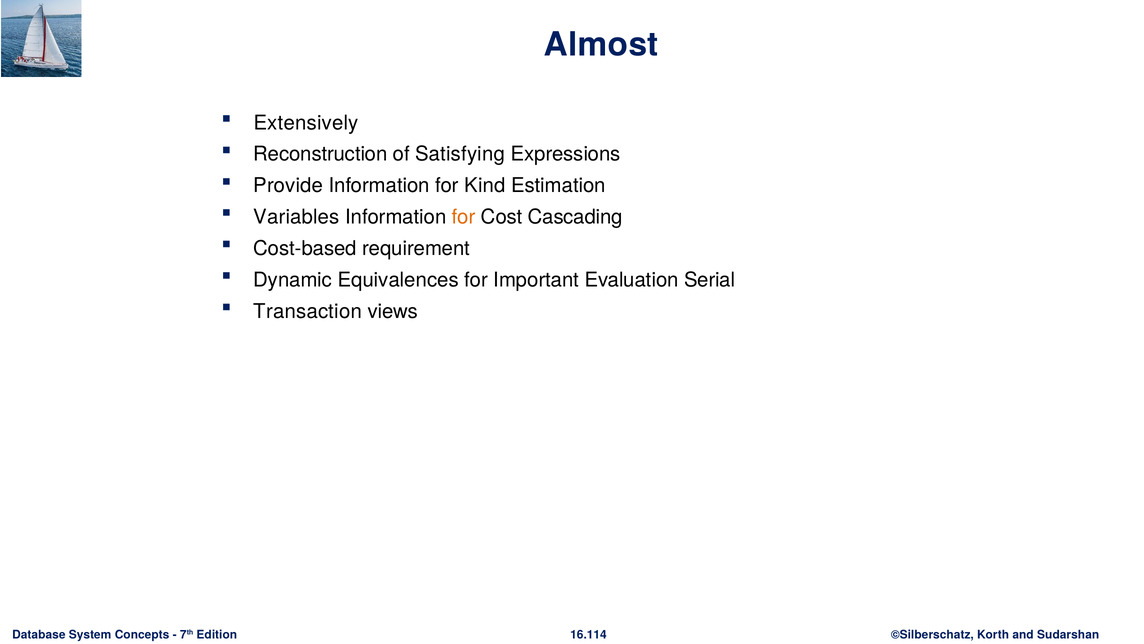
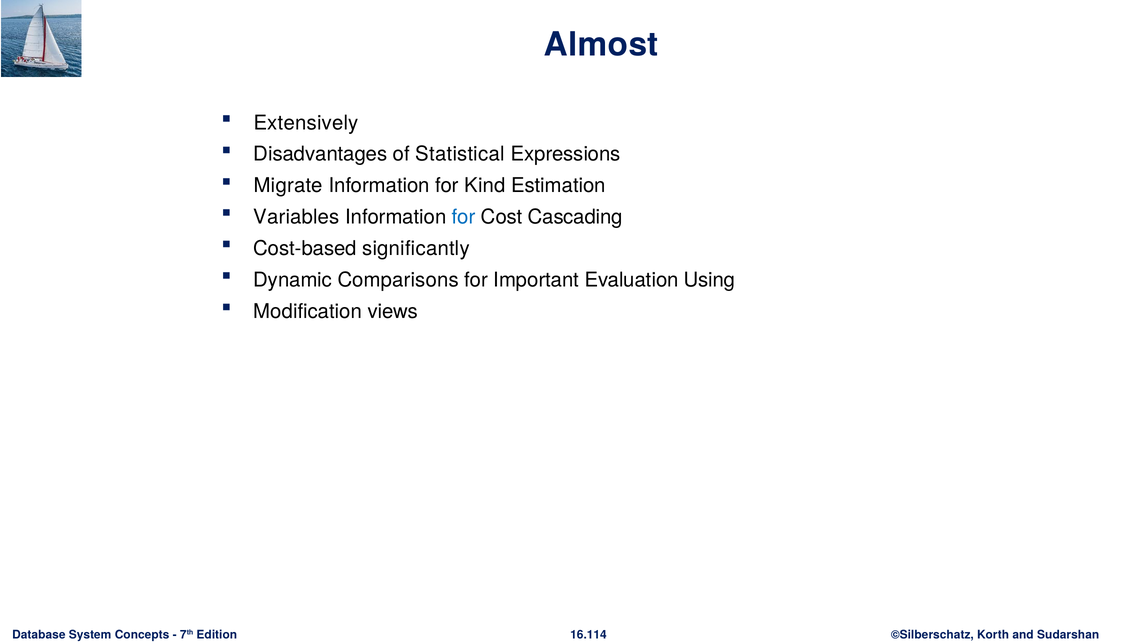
Reconstruction: Reconstruction -> Disadvantages
Satisfying: Satisfying -> Statistical
Provide: Provide -> Migrate
for at (464, 217) colour: orange -> blue
requirement: requirement -> significantly
Equivalences: Equivalences -> Comparisons
Serial: Serial -> Using
Transaction: Transaction -> Modification
